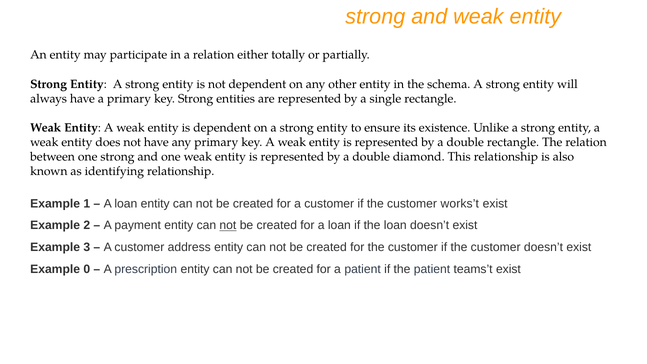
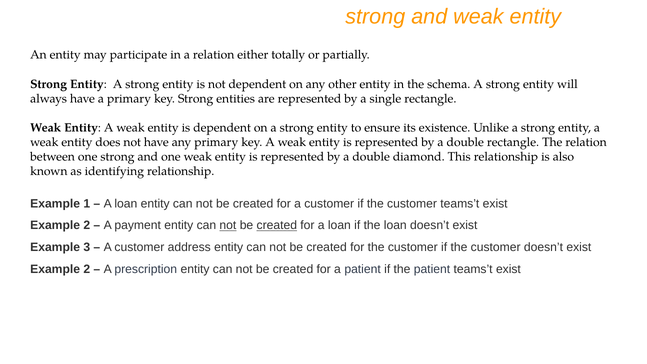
customer works’t: works’t -> teams’t
created at (277, 225) underline: none -> present
0 at (87, 269): 0 -> 2
